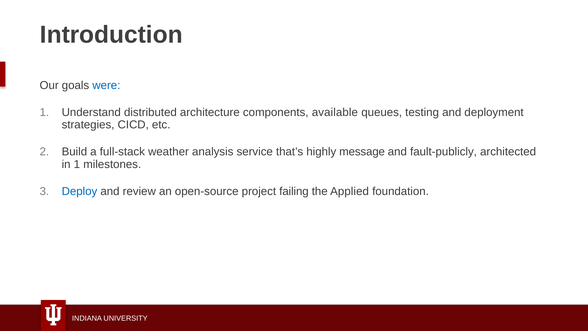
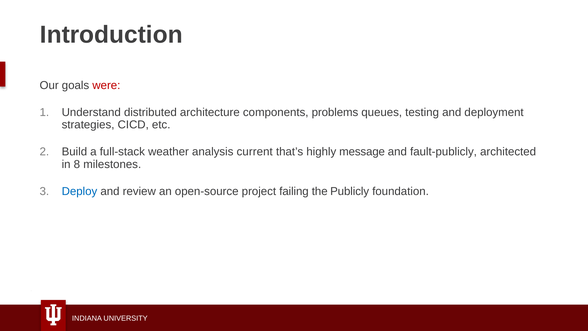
were colour: blue -> red
available: available -> problems
service: service -> current
in 1: 1 -> 8
Applied: Applied -> Publicly
